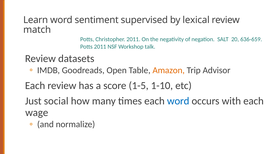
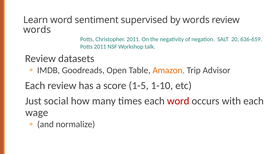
by lexical: lexical -> words
match at (37, 30): match -> words
word at (178, 101) colour: blue -> red
